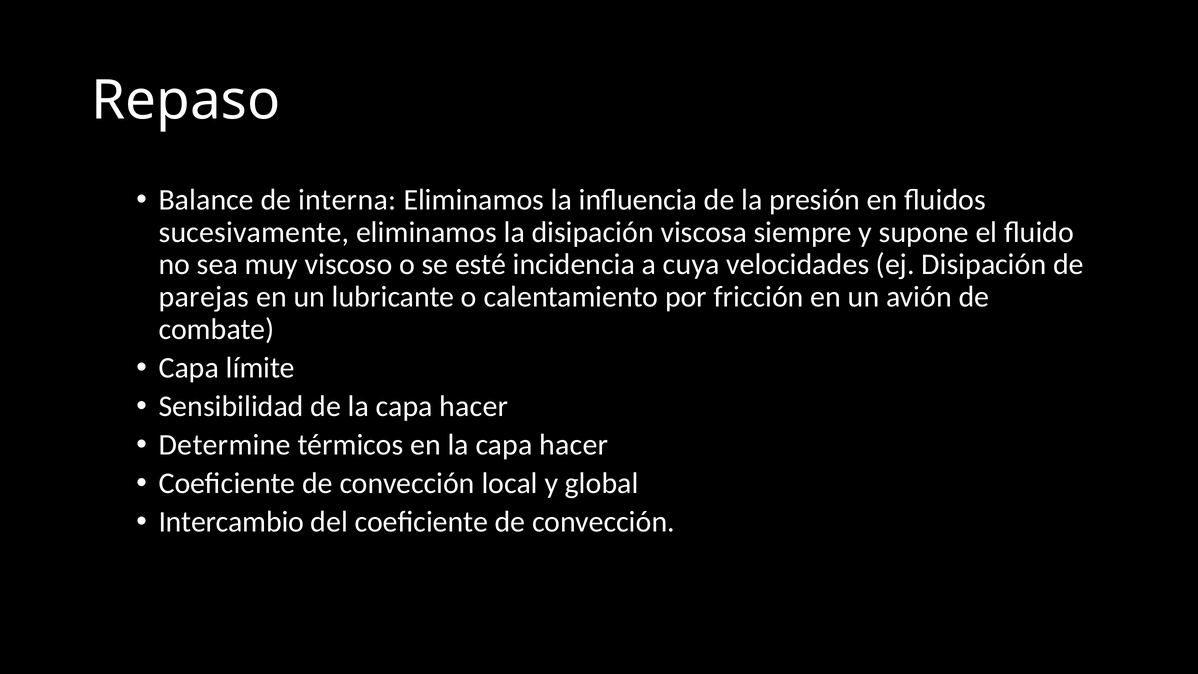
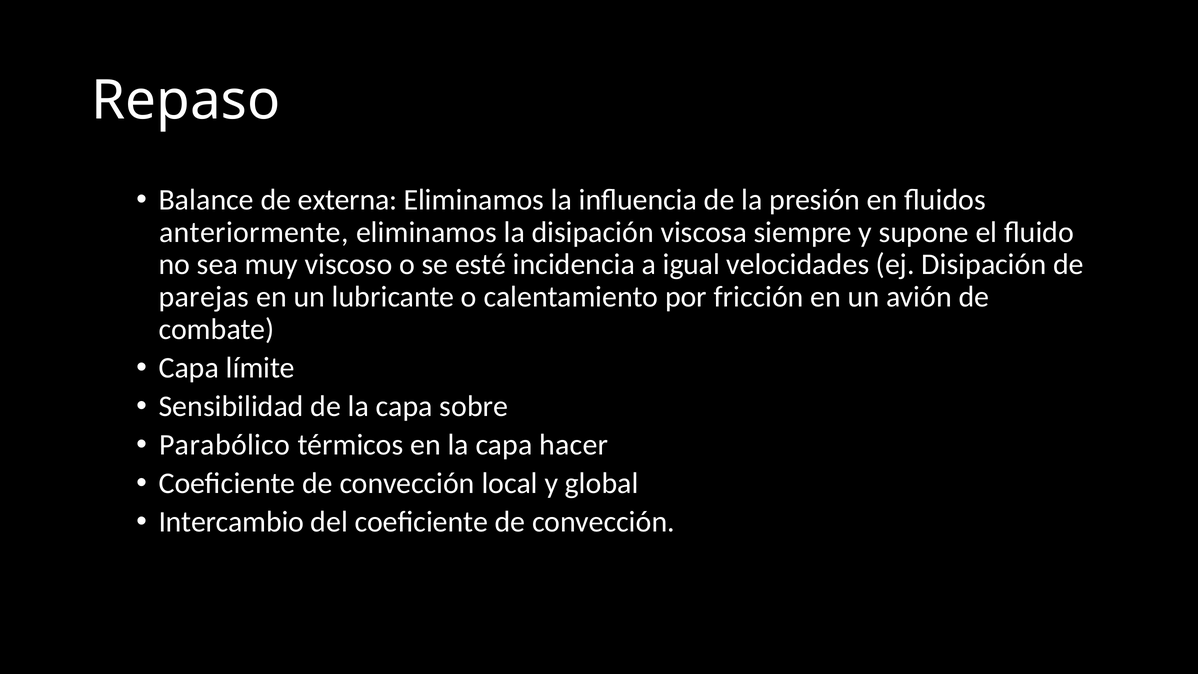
interna: interna -> externa
sucesivamente: sucesivamente -> anteriormente
cuya: cuya -> igual
de la capa hacer: hacer -> sobre
Determine: Determine -> Parabólico
